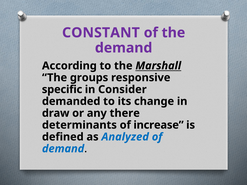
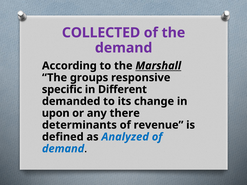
CONSTANT: CONSTANT -> COLLECTED
Consider: Consider -> Different
draw: draw -> upon
increase: increase -> revenue
